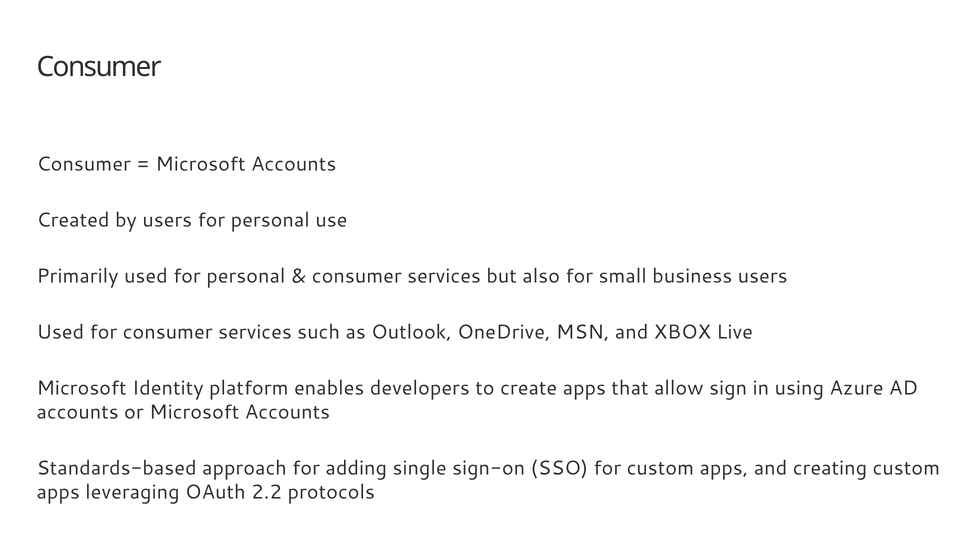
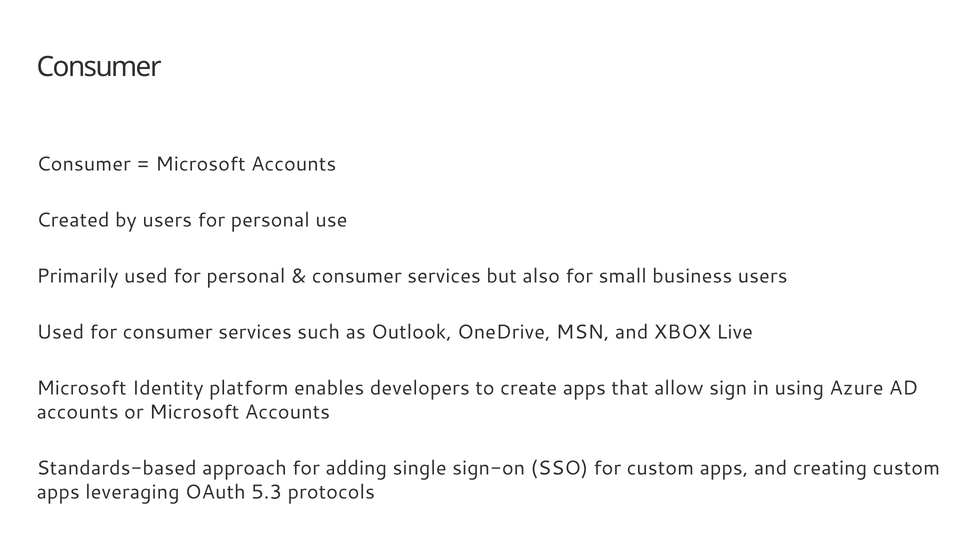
2.2: 2.2 -> 5.3
